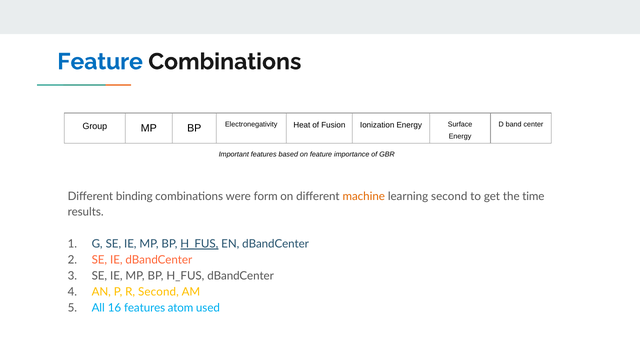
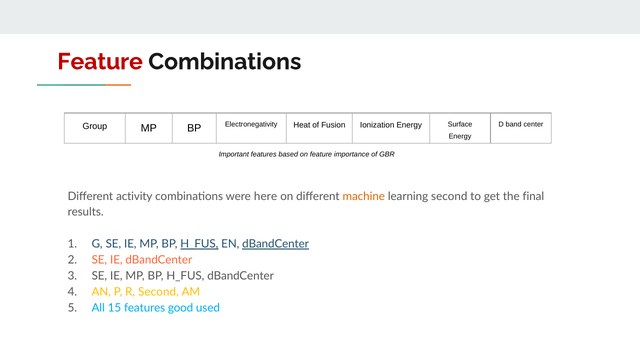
Feature at (100, 62) colour: blue -> red
binding: binding -> activity
form: form -> here
time: time -> final
dBandCenter at (276, 244) underline: none -> present
16: 16 -> 15
atom: atom -> good
